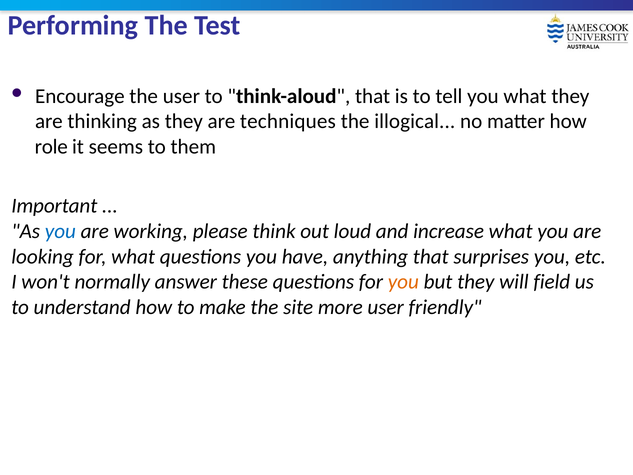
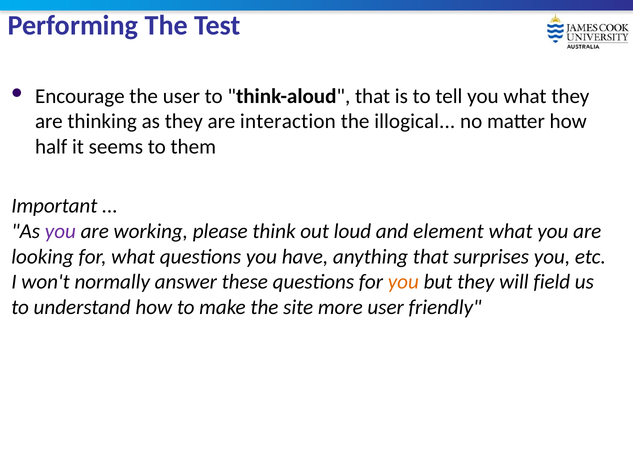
techniques: techniques -> interaction
role: role -> half
you at (60, 231) colour: blue -> purple
increase: increase -> element
